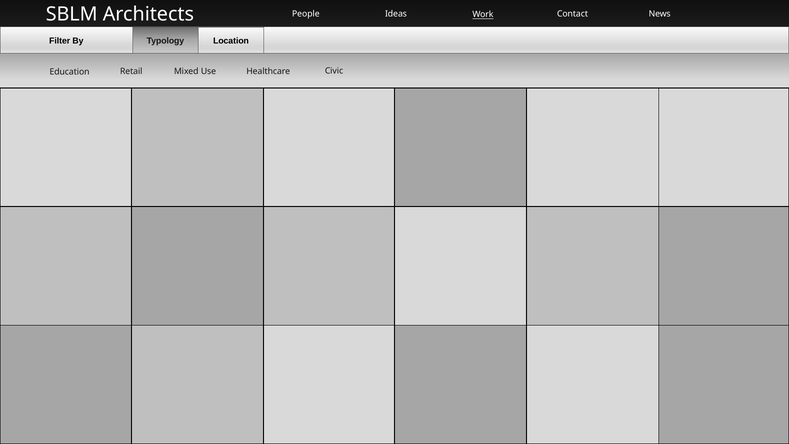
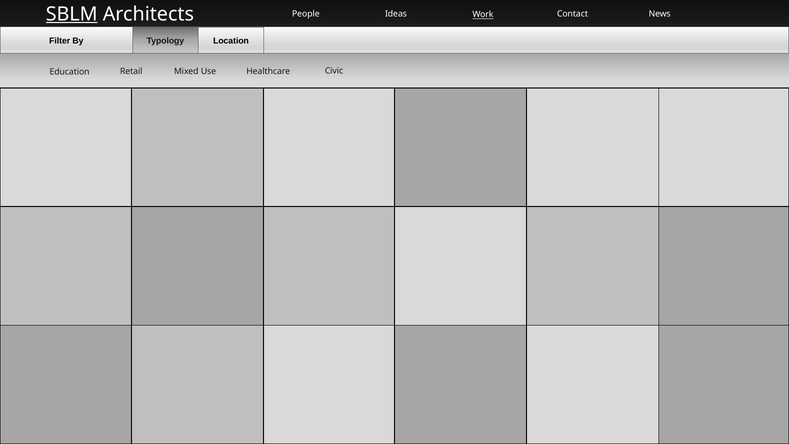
SBLM underline: none -> present
